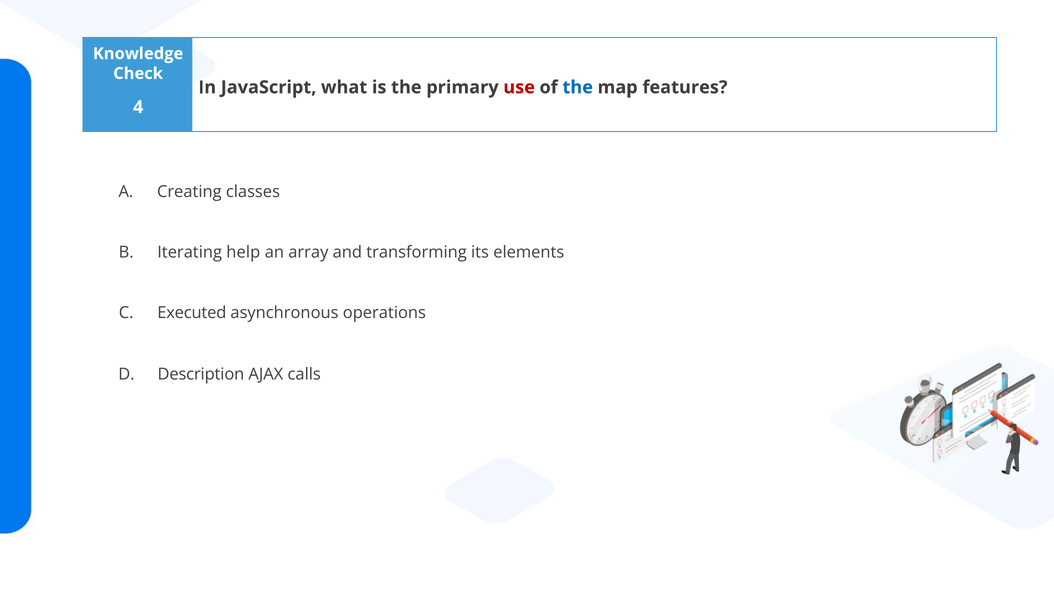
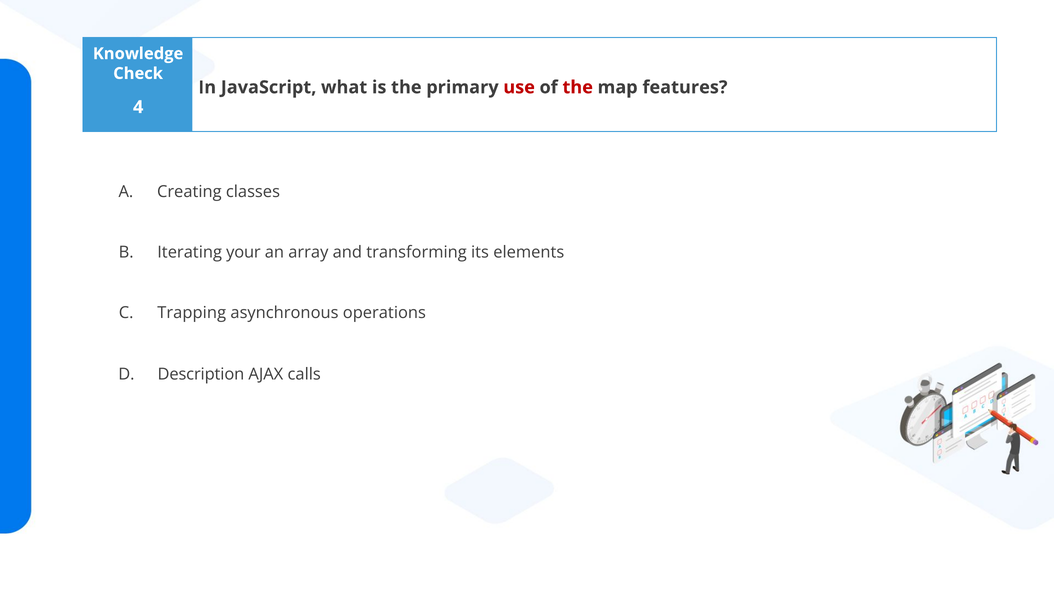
the at (578, 87) colour: blue -> red
help: help -> your
Executed: Executed -> Trapping
